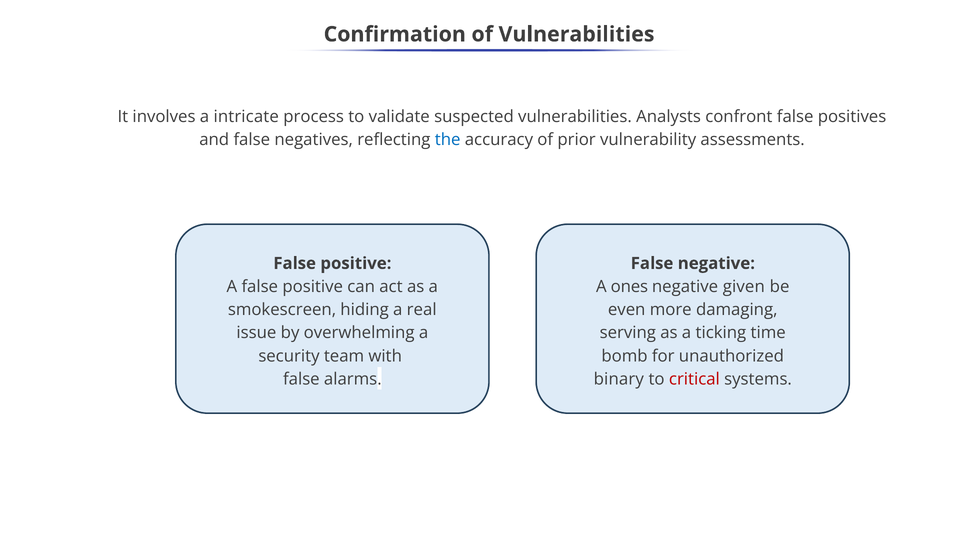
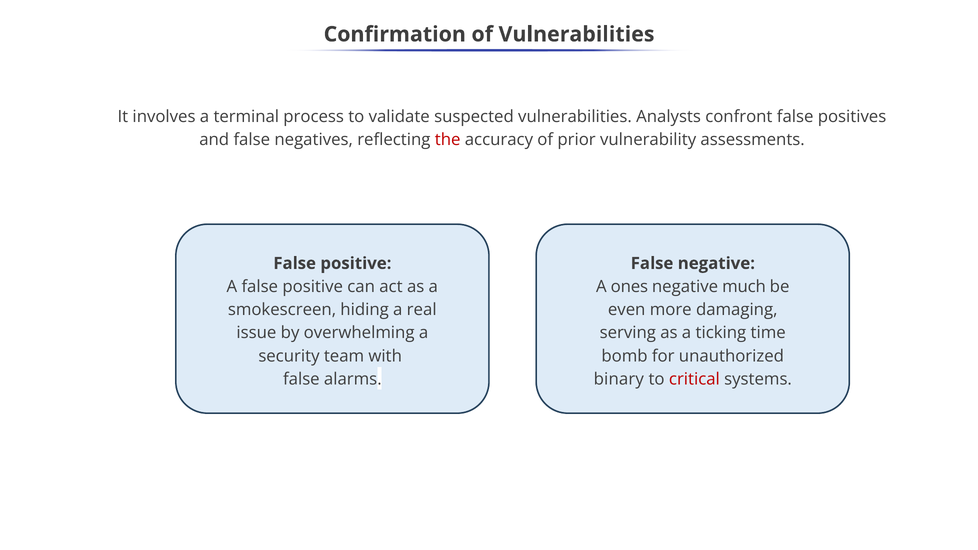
intricate: intricate -> terminal
the colour: blue -> red
given: given -> much
